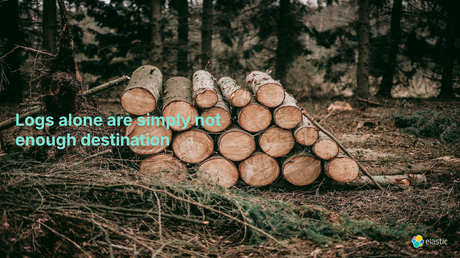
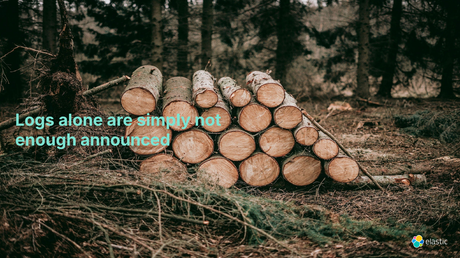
destination: destination -> announced
